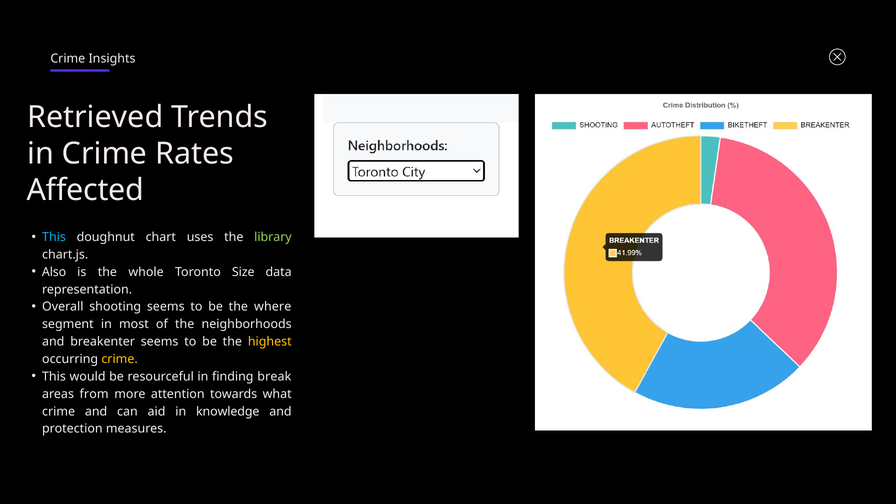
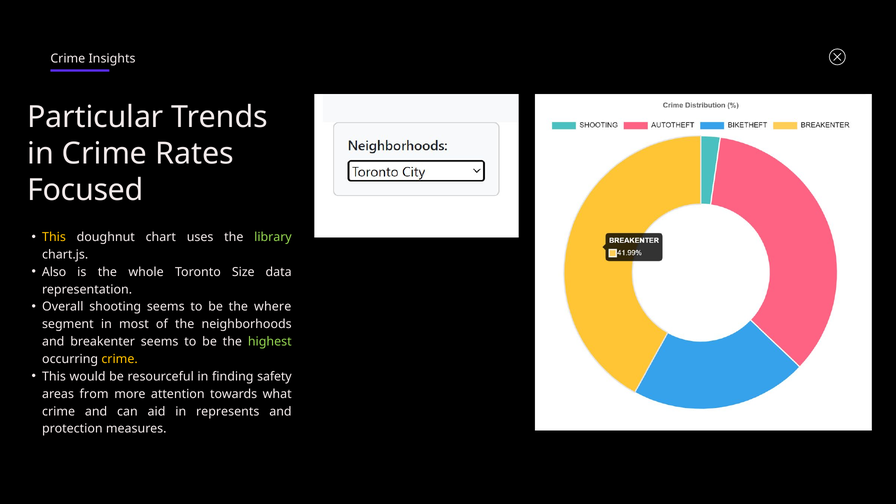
Retrieved: Retrieved -> Particular
Affected: Affected -> Focused
This at (54, 237) colour: light blue -> yellow
highest colour: yellow -> light green
break: break -> safety
knowledge: knowledge -> represents
